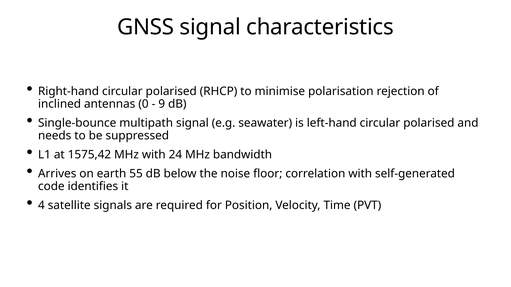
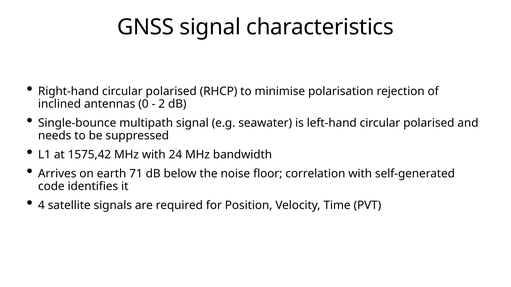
9: 9 -> 2
55: 55 -> 71
